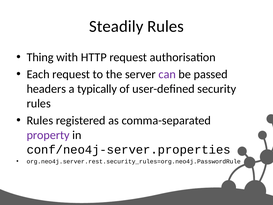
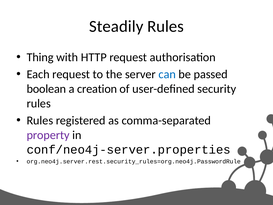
can colour: purple -> blue
headers: headers -> boolean
typically: typically -> creation
